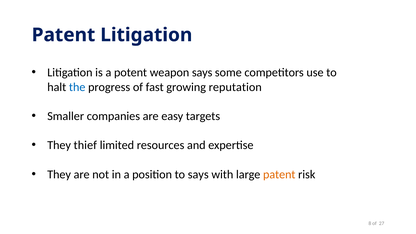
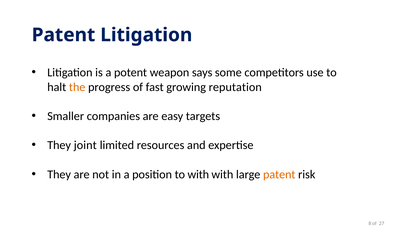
the colour: blue -> orange
thief: thief -> joint
to says: says -> with
